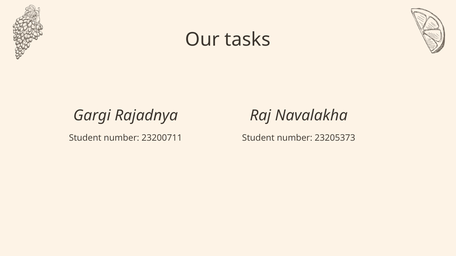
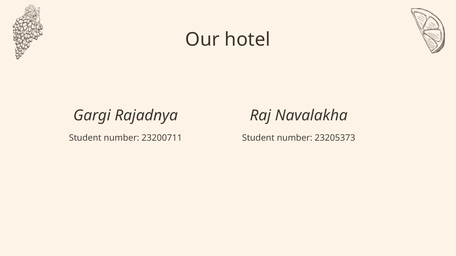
tasks: tasks -> hotel
